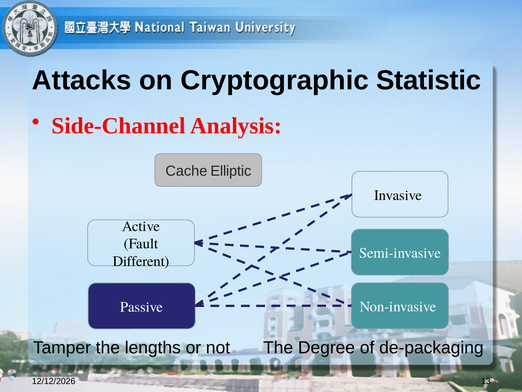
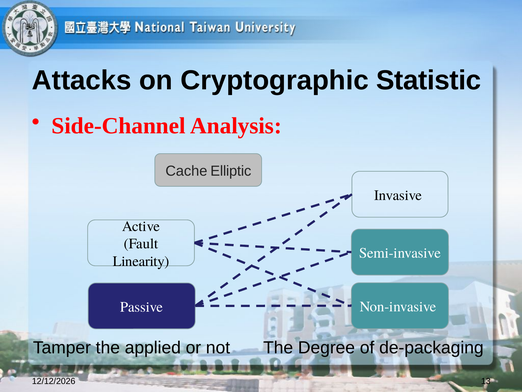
Different: Different -> Linearity
lengths: lengths -> applied
